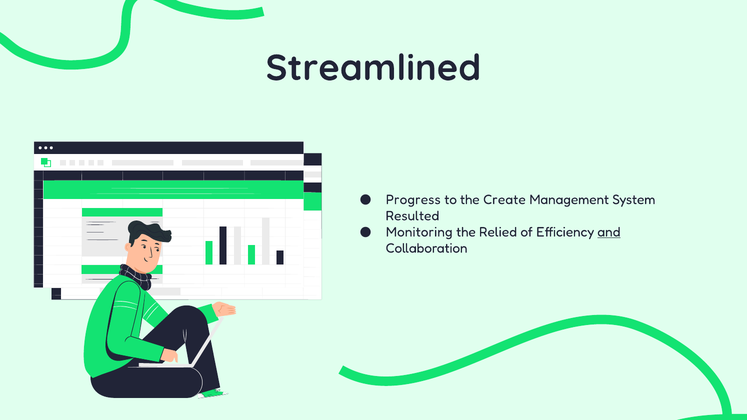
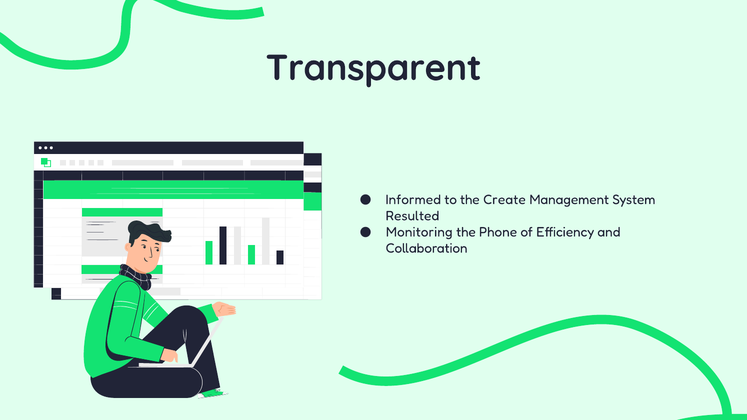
Streamlined: Streamlined -> Transparent
Progress: Progress -> Informed
Relied: Relied -> Phone
and underline: present -> none
